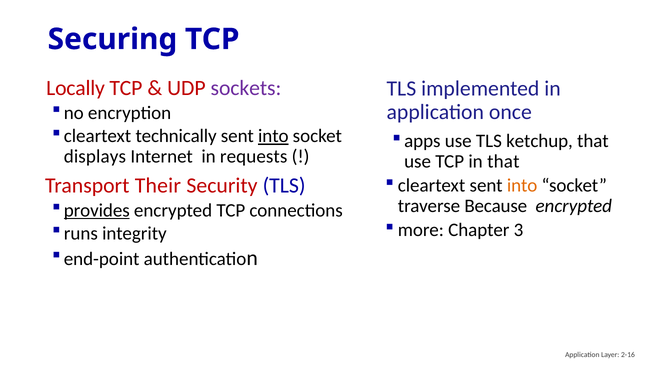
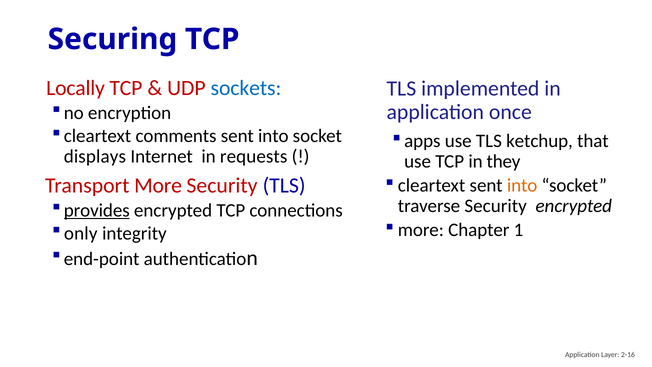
sockets colour: purple -> blue
technically: technically -> comments
into at (273, 136) underline: present -> none
in that: that -> they
Transport Their: Their -> More
traverse Because: Because -> Security
3: 3 -> 1
runs: runs -> only
